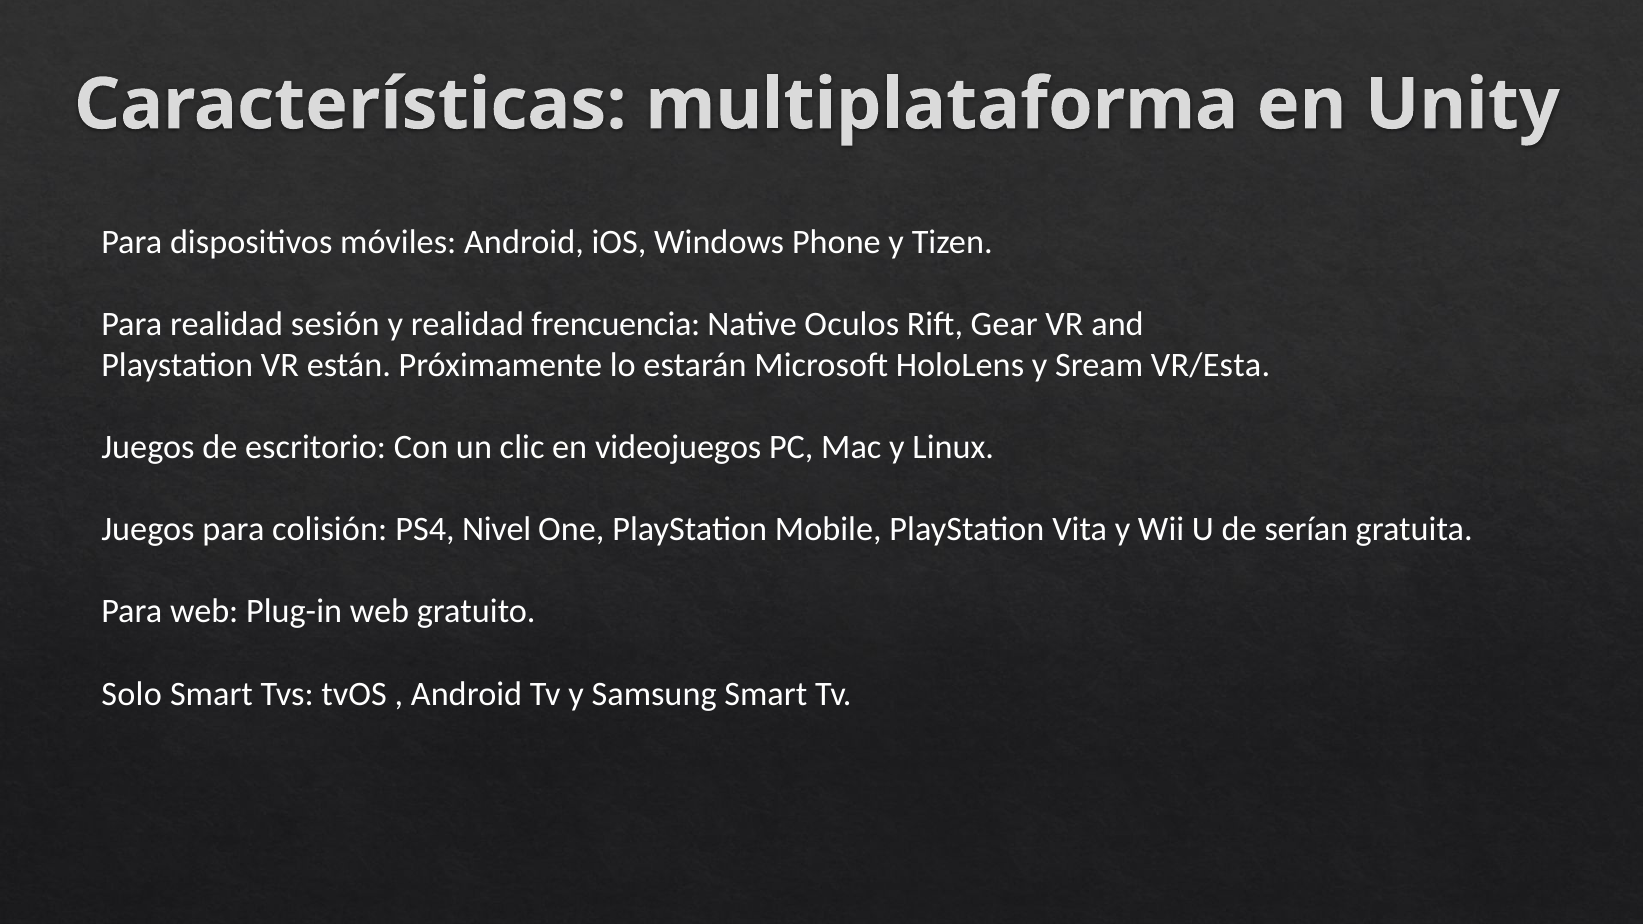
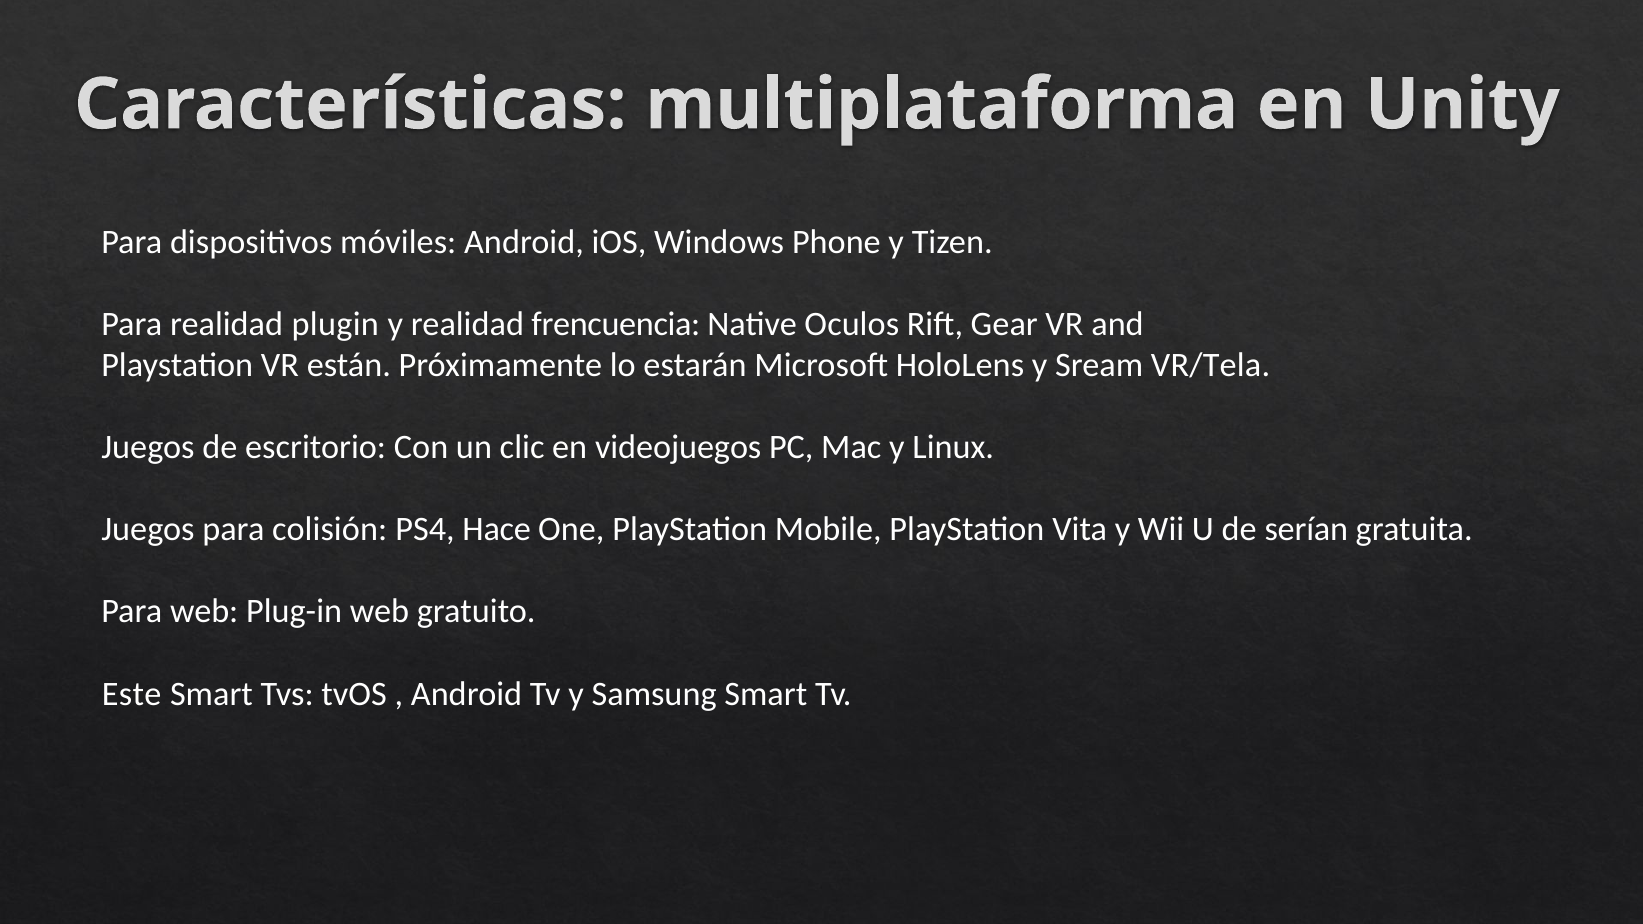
sesión: sesión -> plugin
VR/Esta: VR/Esta -> VR/Tela
Nivel: Nivel -> Hace
Solo: Solo -> Este
